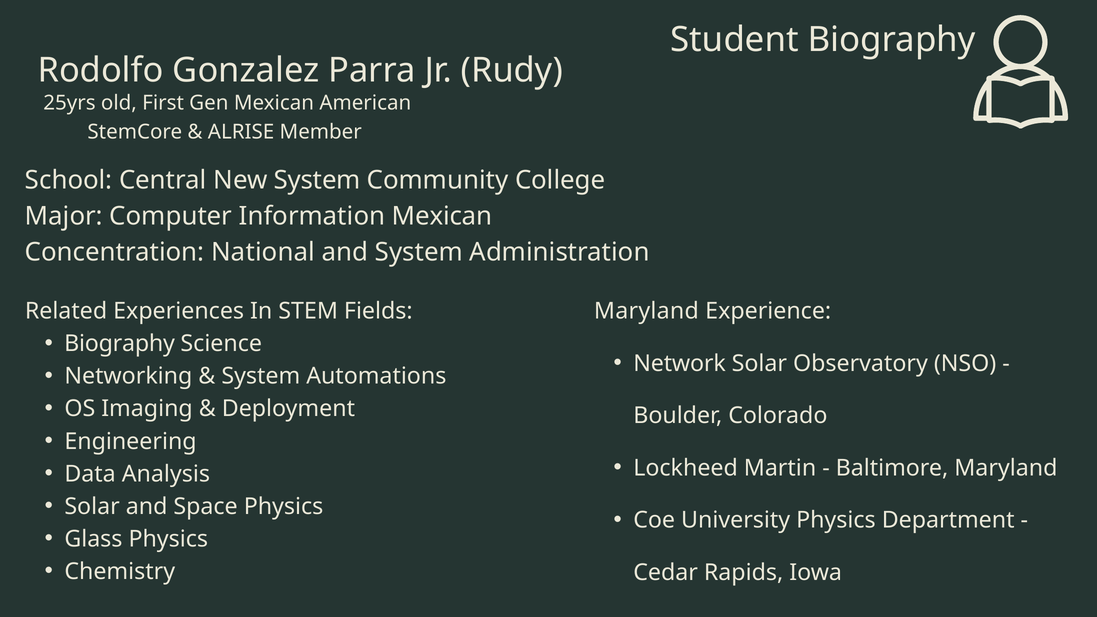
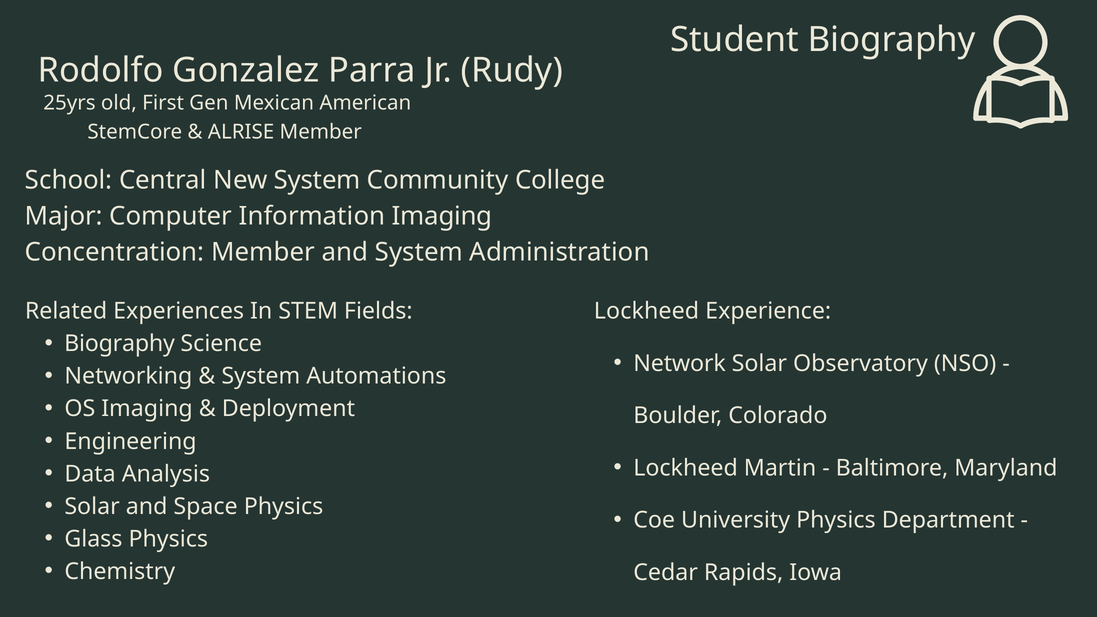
Information Mexican: Mexican -> Imaging
Concentration National: National -> Member
Maryland at (646, 311): Maryland -> Lockheed
